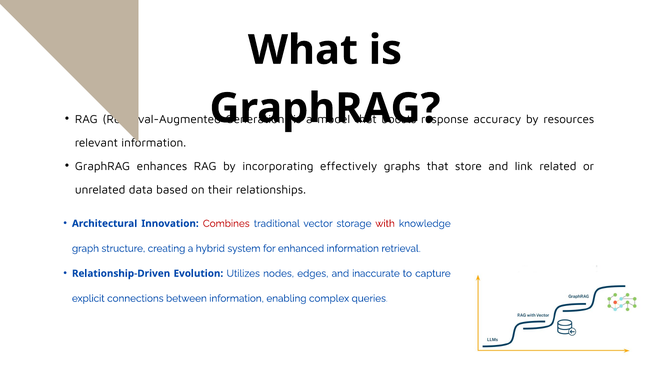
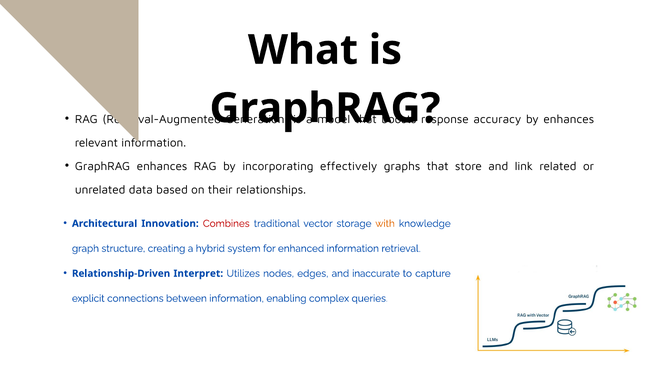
by resources: resources -> enhances
with colour: red -> orange
Evolution: Evolution -> Interpret
